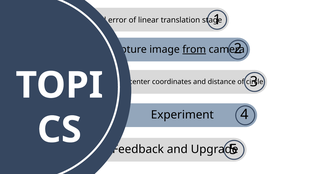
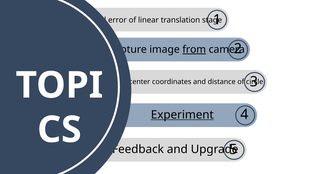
Experiment underline: none -> present
